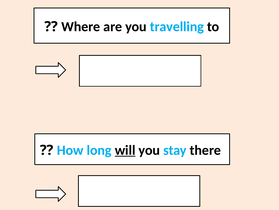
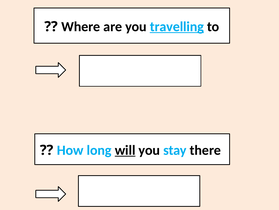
travelling underline: none -> present
